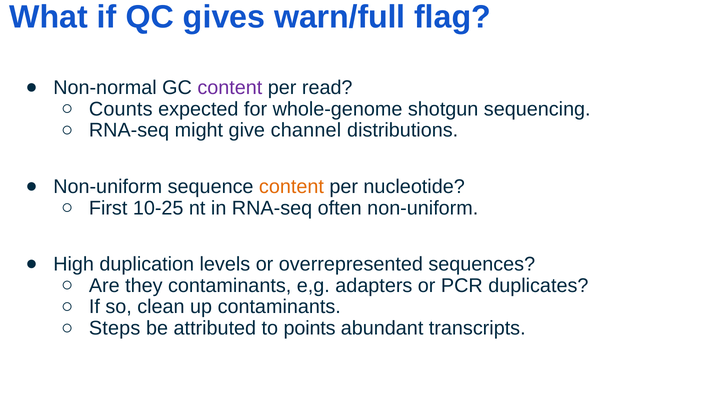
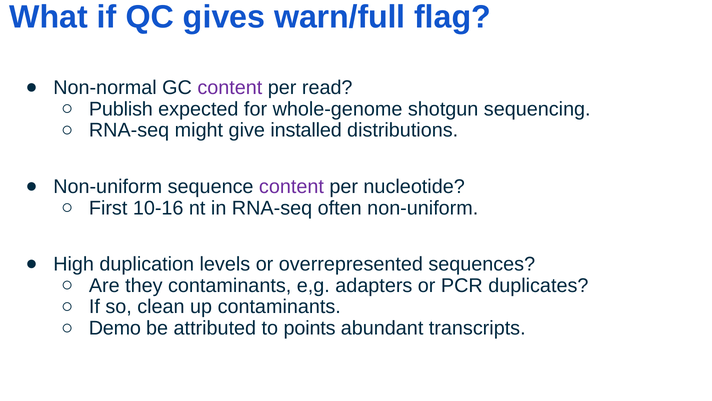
Counts: Counts -> Publish
channel: channel -> installed
content at (291, 186) colour: orange -> purple
10-25: 10-25 -> 10-16
Steps: Steps -> Demo
